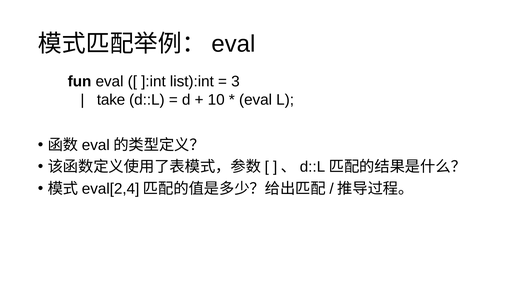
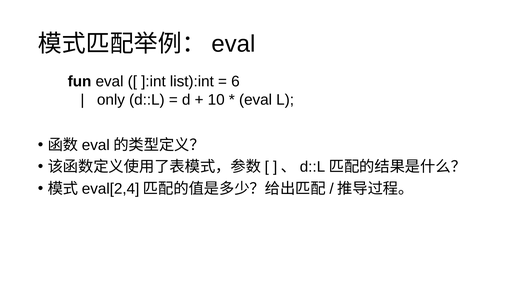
3: 3 -> 6
take: take -> only
